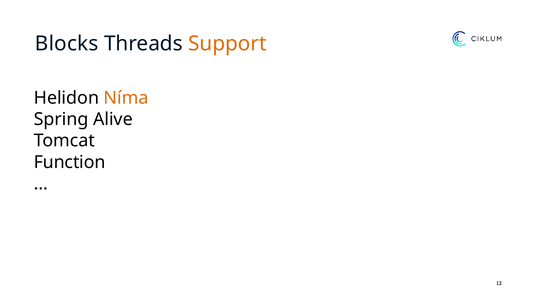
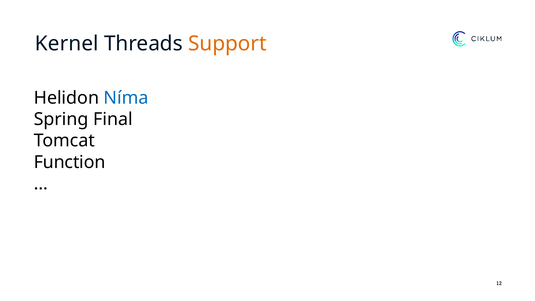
Blocks: Blocks -> Kernel
Níma colour: orange -> blue
Alive: Alive -> Final
